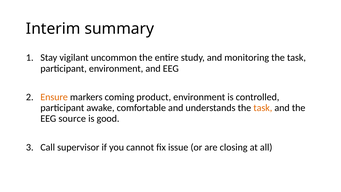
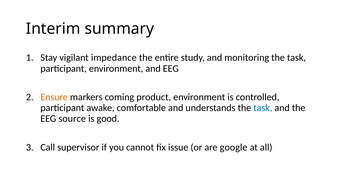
uncommon: uncommon -> impedance
task at (263, 108) colour: orange -> blue
closing: closing -> google
